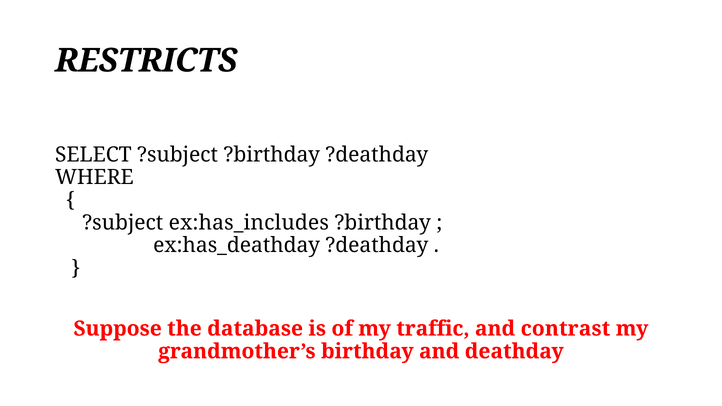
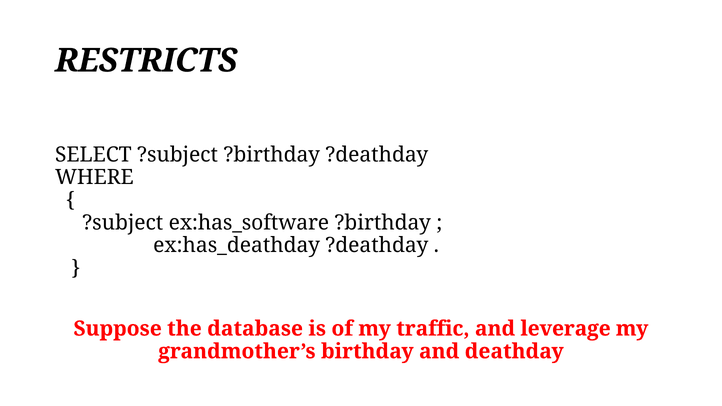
ex:has_includes: ex:has_includes -> ex:has_software
contrast: contrast -> leverage
